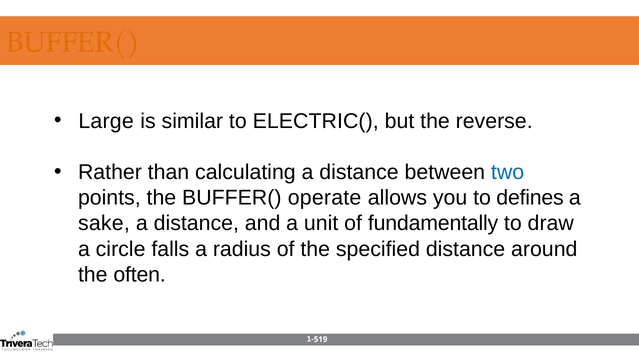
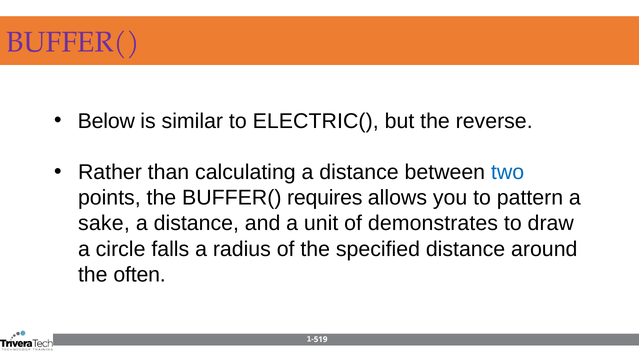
BUFFER( at (73, 42) colour: orange -> purple
Large: Large -> Below
operate: operate -> requires
defines: defines -> pattern
fundamentally: fundamentally -> demonstrates
